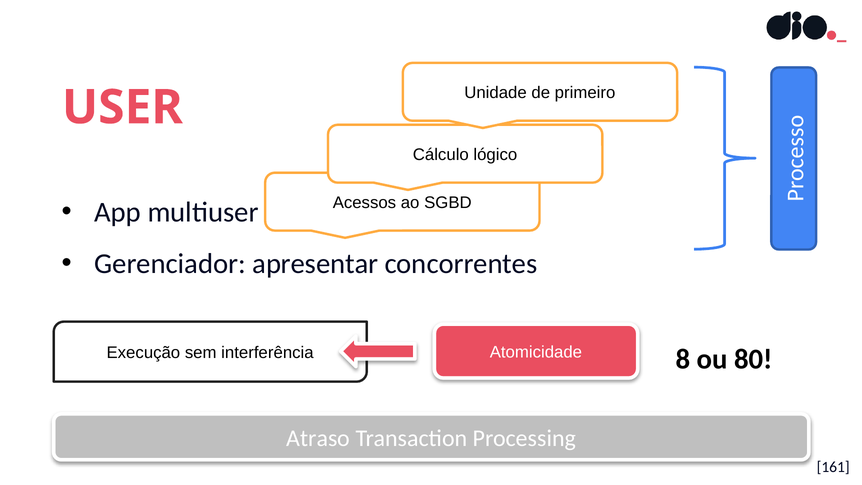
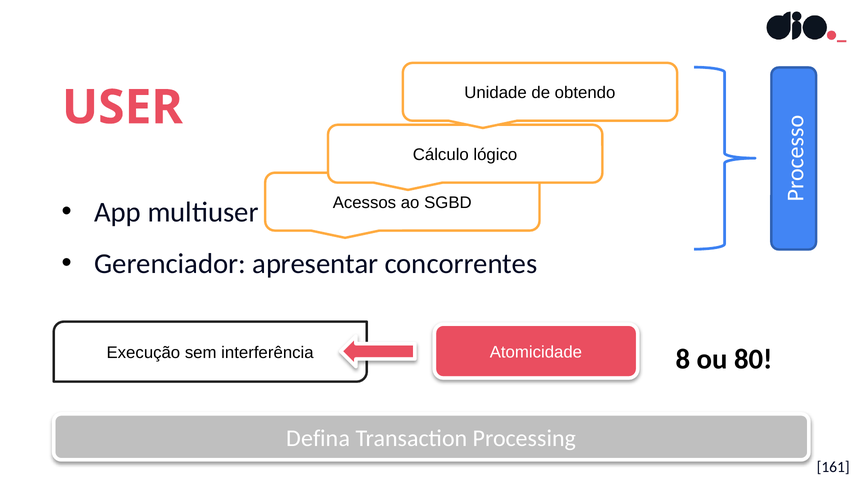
primeiro: primeiro -> obtendo
Atraso: Atraso -> Defina
